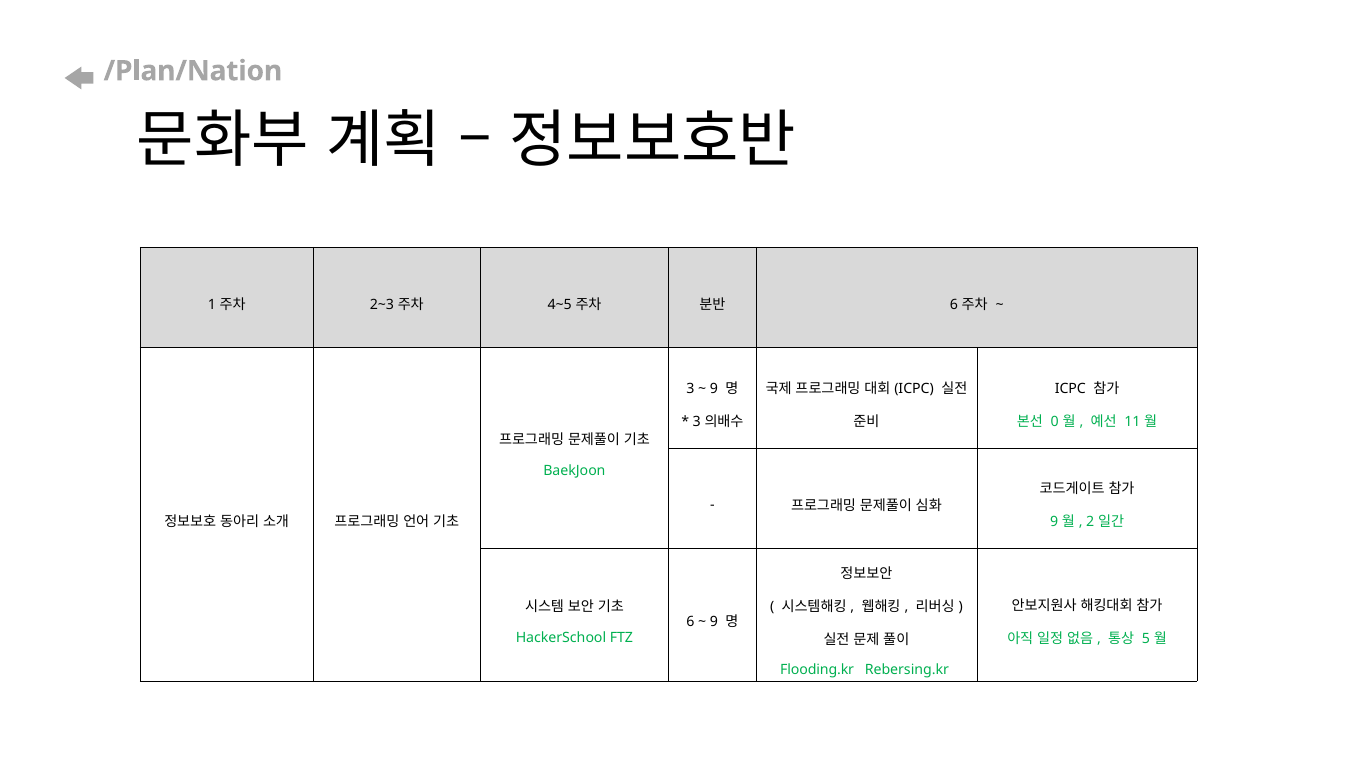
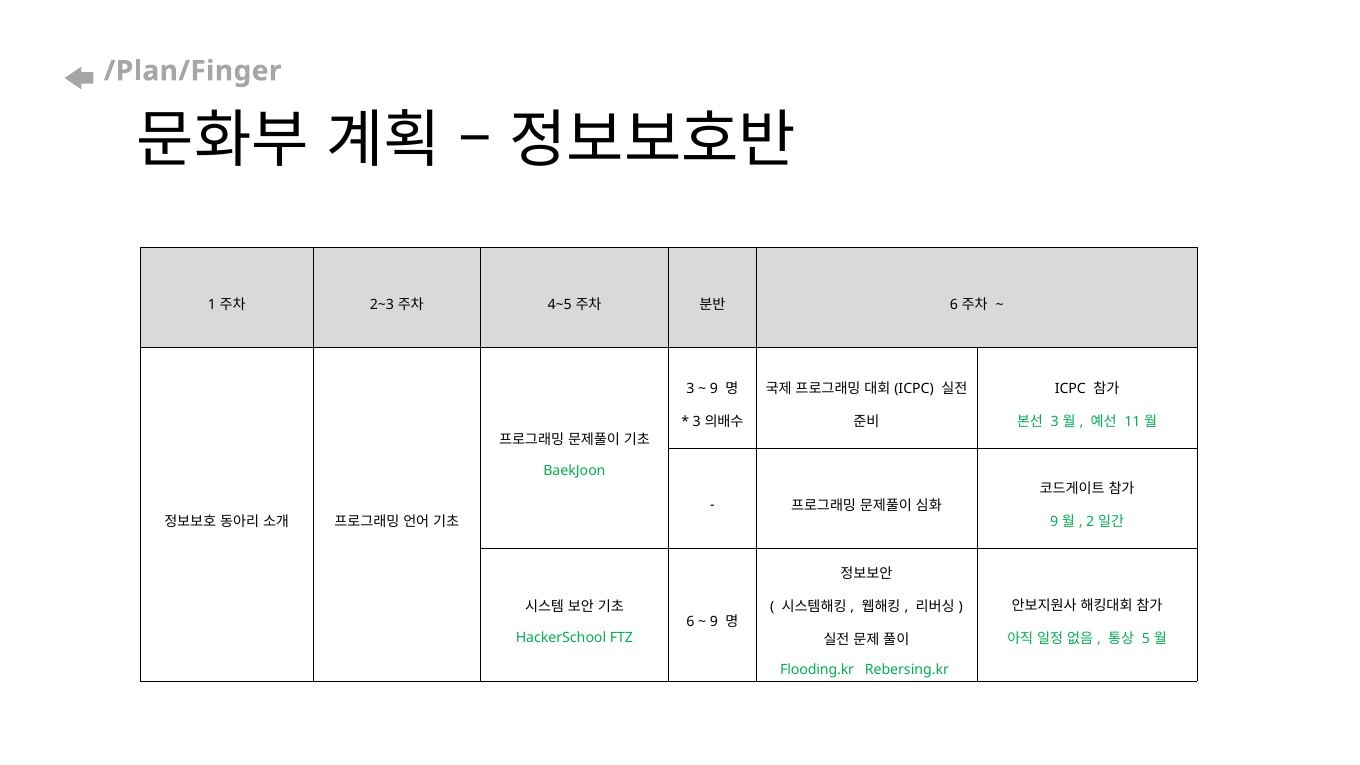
/Plan/Nation: /Plan/Nation -> /Plan/Finger
0 at (1055, 421): 0 -> 3
